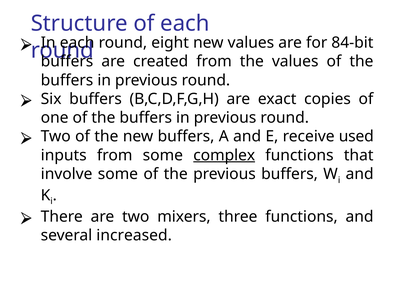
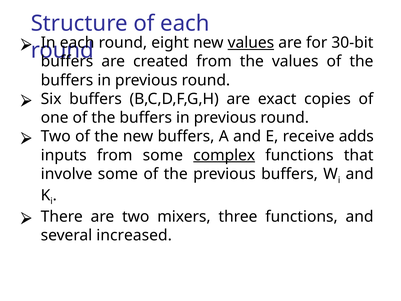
values at (251, 43) underline: none -> present
84-bit: 84-bit -> 30-bit
used: used -> adds
